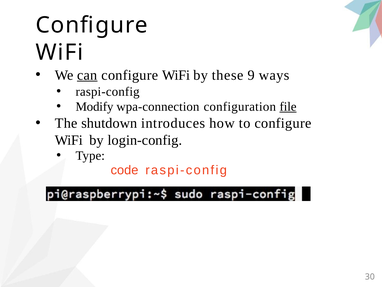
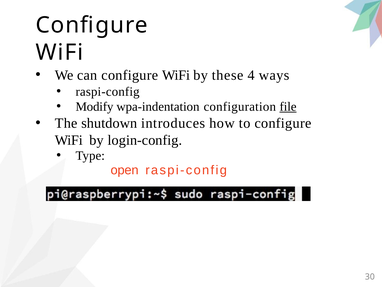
can underline: present -> none
9: 9 -> 4
wpa-connection: wpa-connection -> wpa-indentation
code: code -> open
